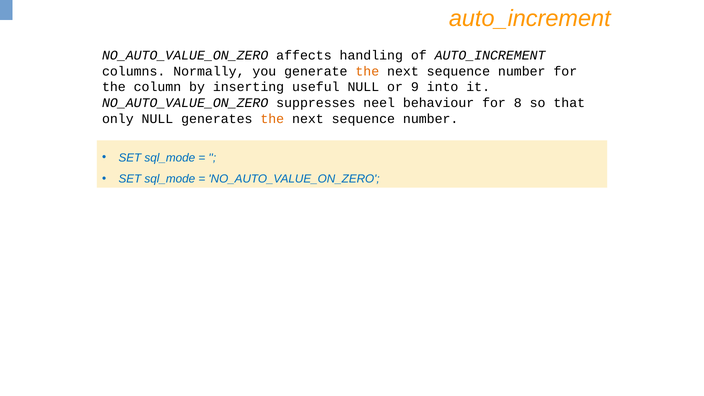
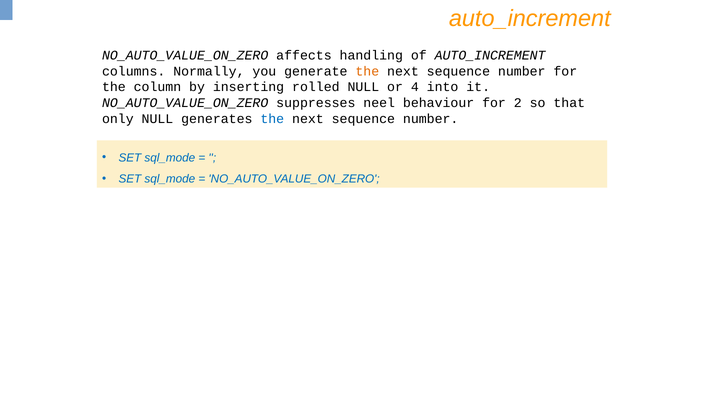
useful: useful -> rolled
9: 9 -> 4
8: 8 -> 2
the at (272, 119) colour: orange -> blue
